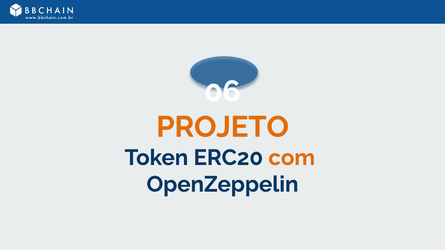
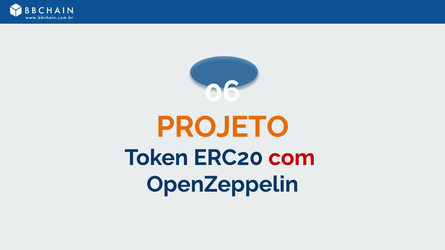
com colour: orange -> red
